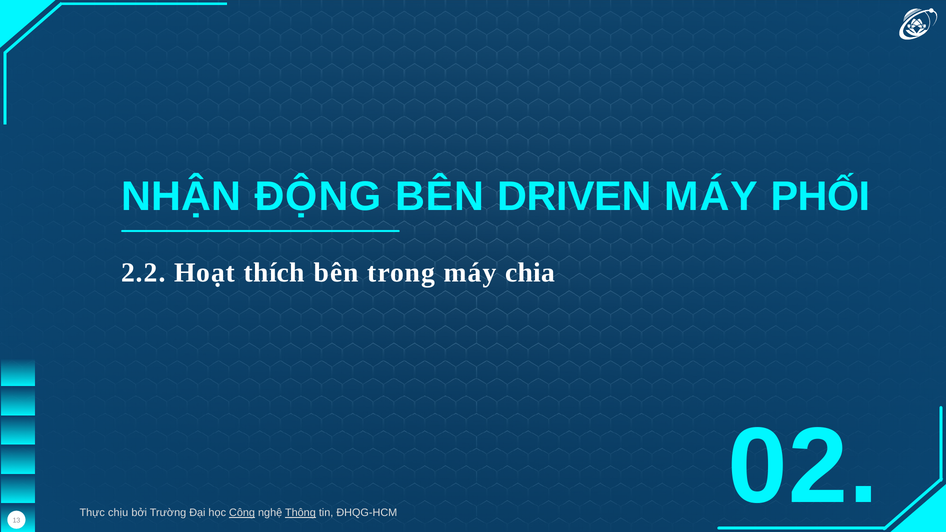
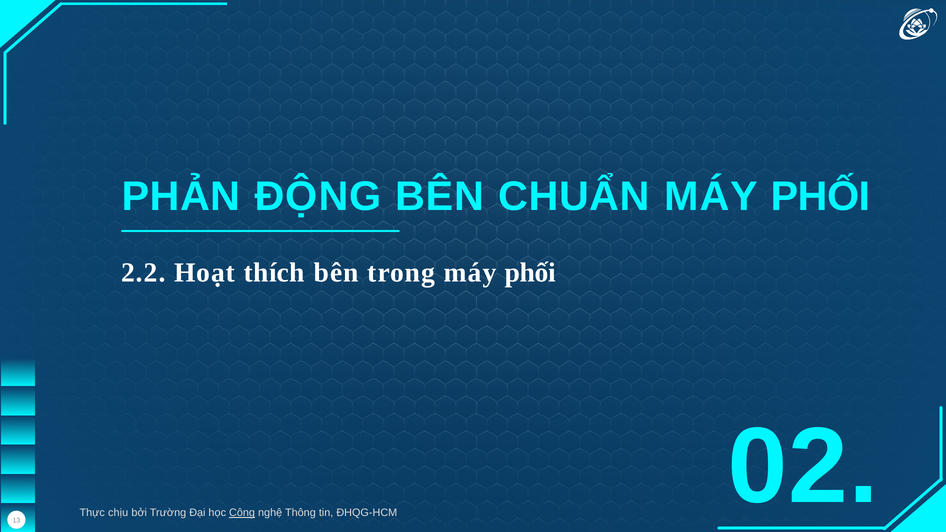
NHẬN: NHẬN -> PHẢN
DRIVEN: DRIVEN -> CHUẨN
trong máy chia: chia -> phối
Thông underline: present -> none
